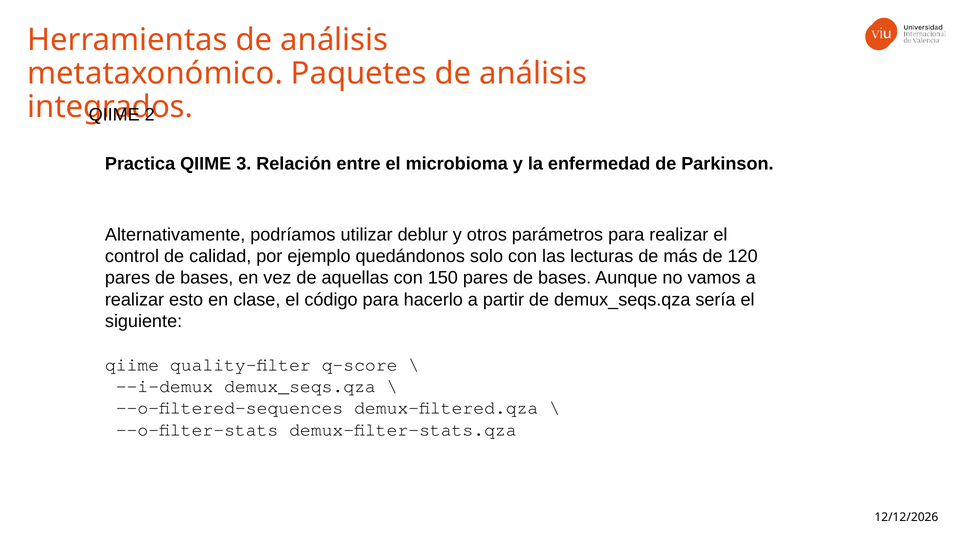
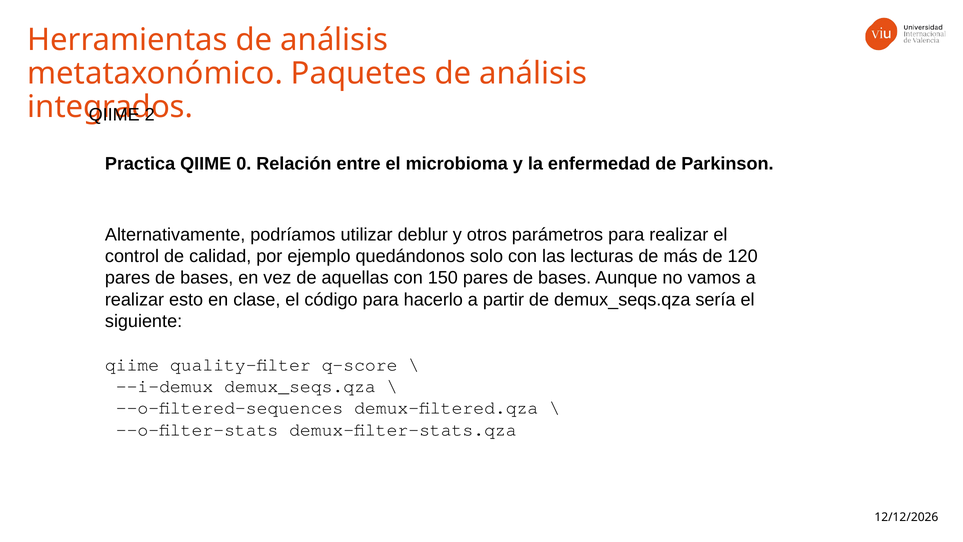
3: 3 -> 0
